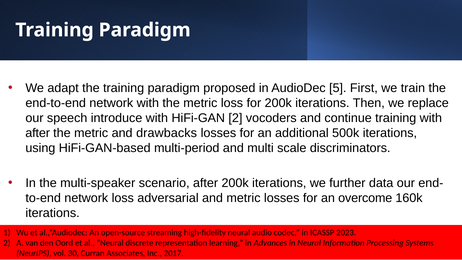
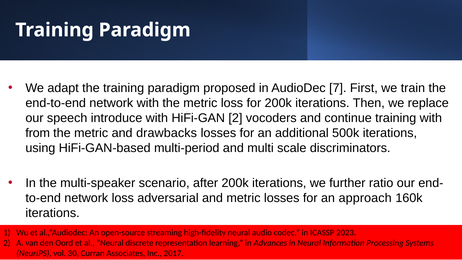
5: 5 -> 7
after at (38, 133): after -> from
data: data -> ratio
overcome: overcome -> approach
